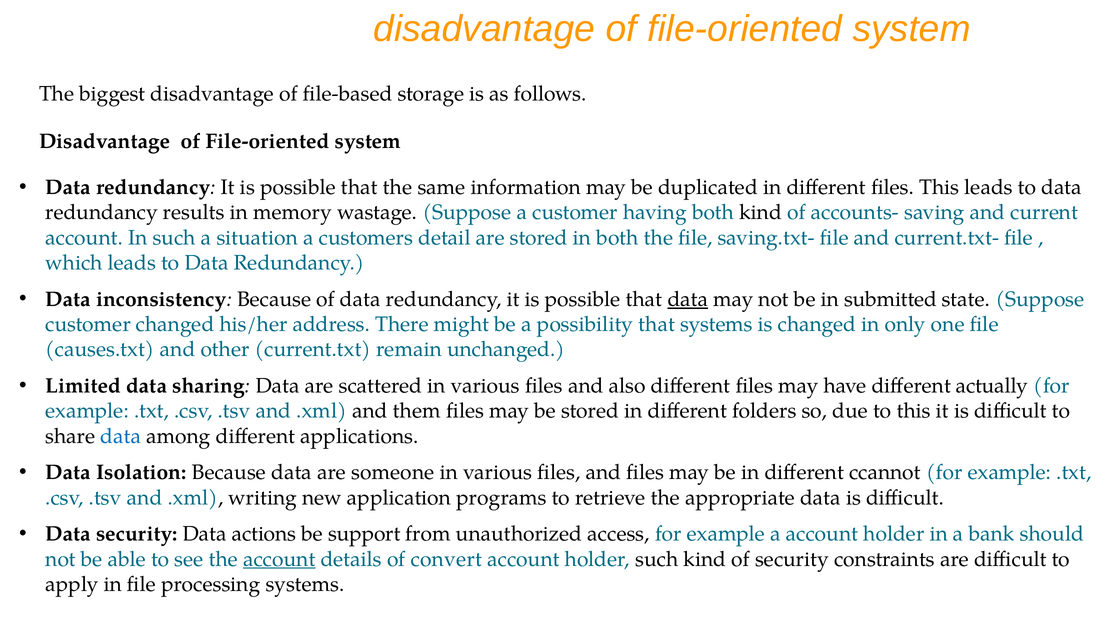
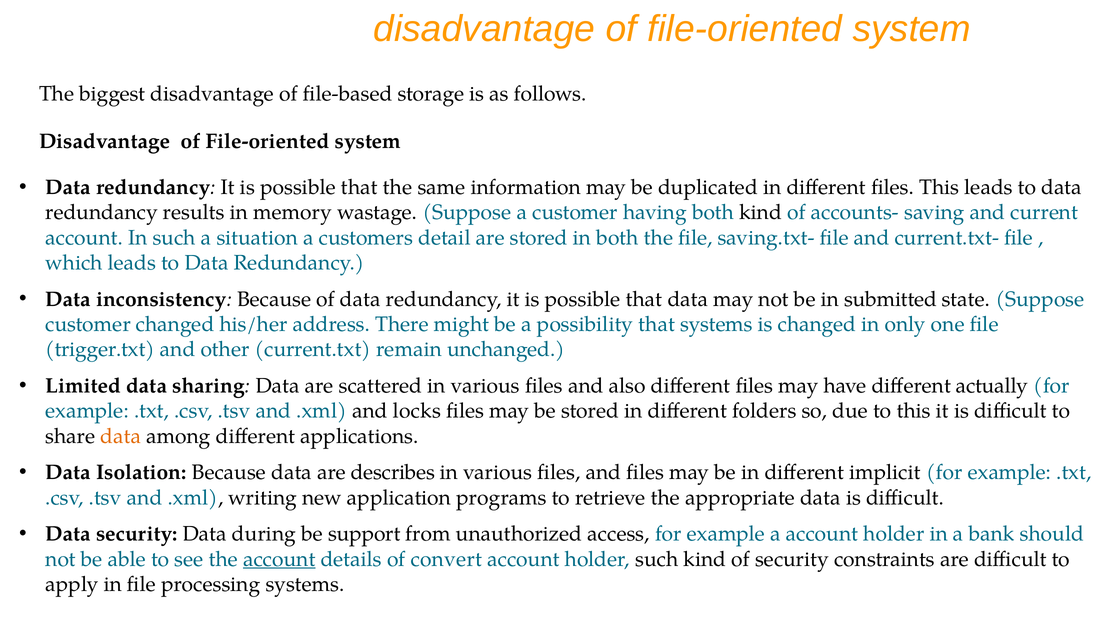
data at (688, 299) underline: present -> none
causes.txt: causes.txt -> trigger.txt
them: them -> locks
data at (121, 436) colour: blue -> orange
someone: someone -> describes
ccannot: ccannot -> implicit
actions: actions -> during
